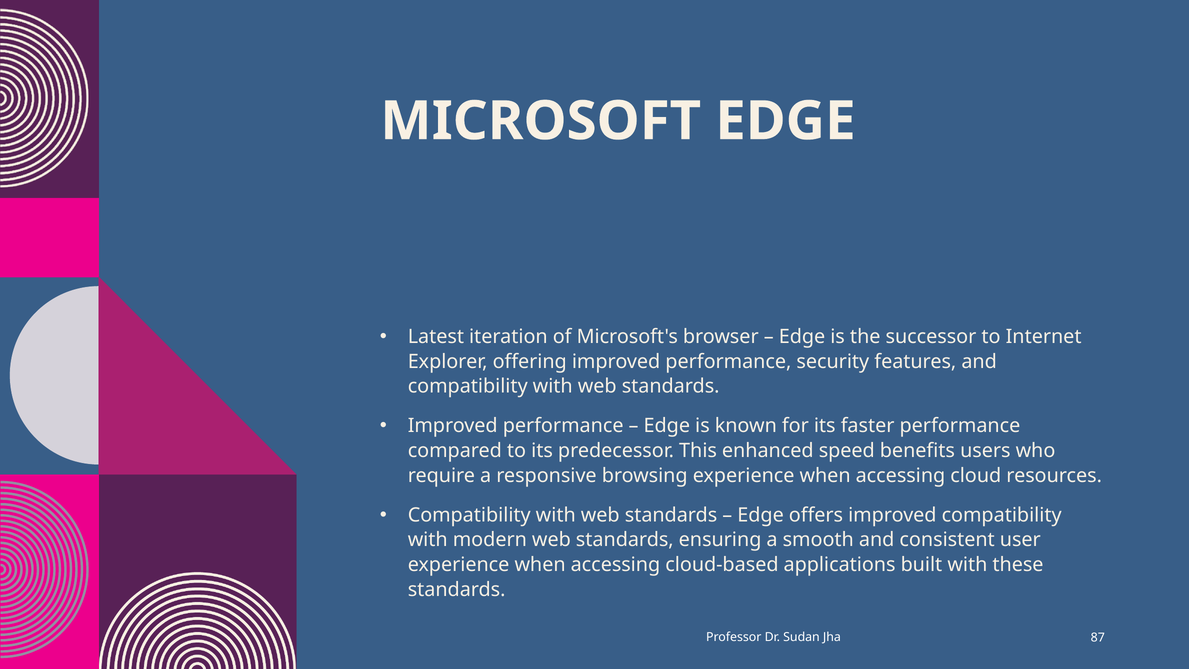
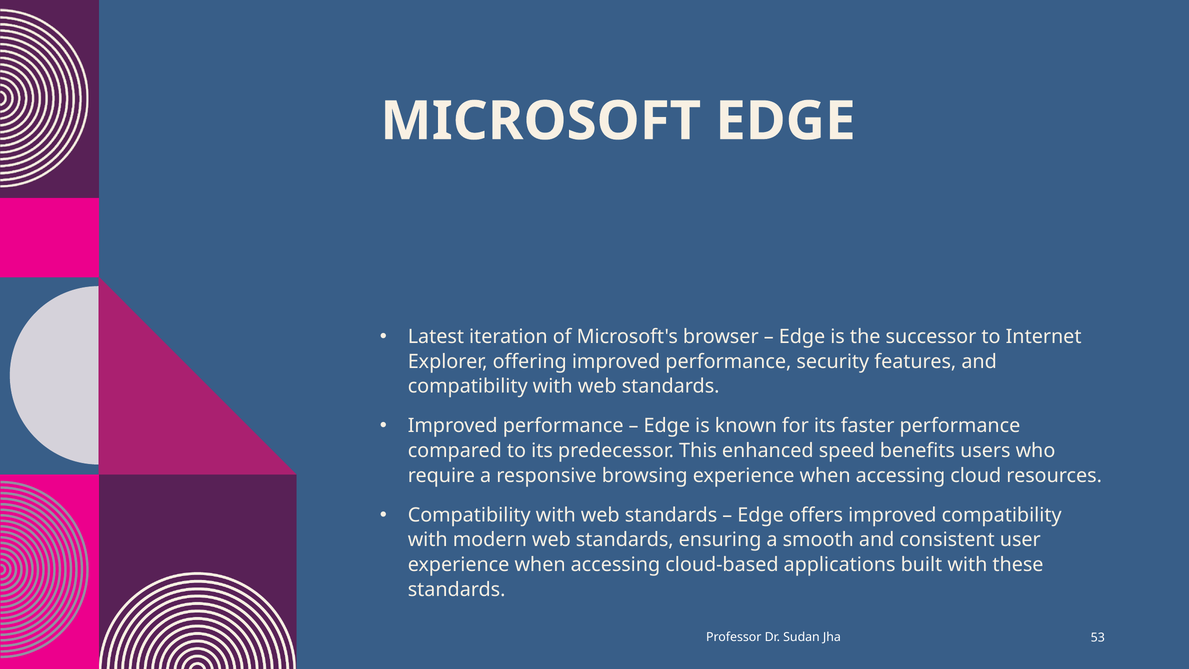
87: 87 -> 53
